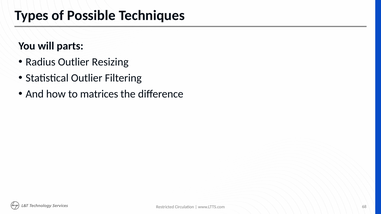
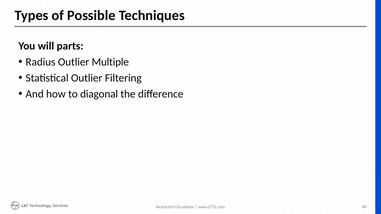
Resizing: Resizing -> Multiple
matrices: matrices -> diagonal
